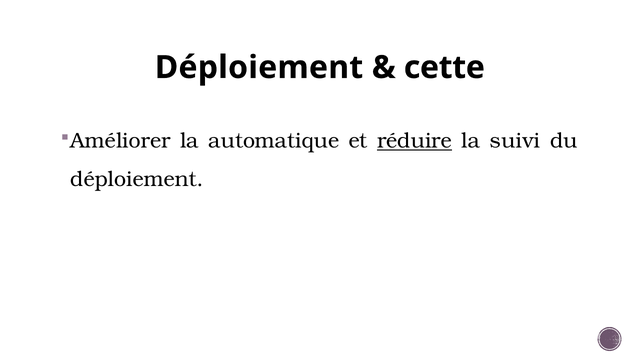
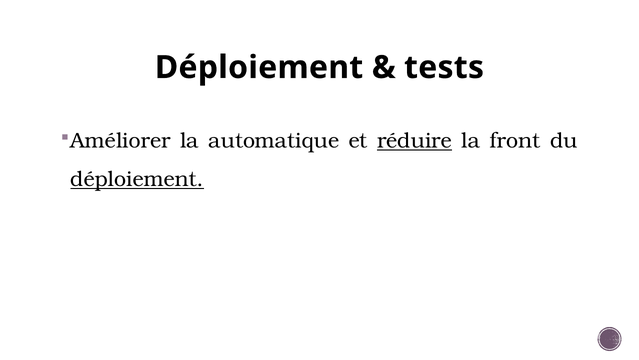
cette: cette -> tests
suivi: suivi -> front
déploiement at (137, 179) underline: none -> present
